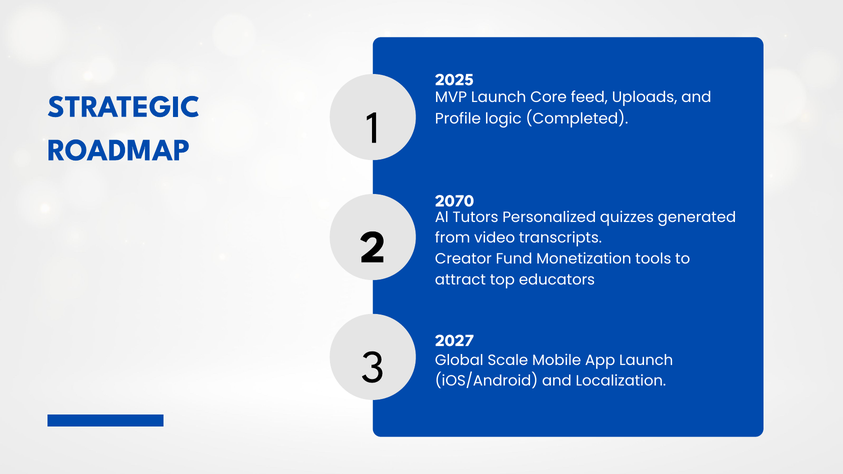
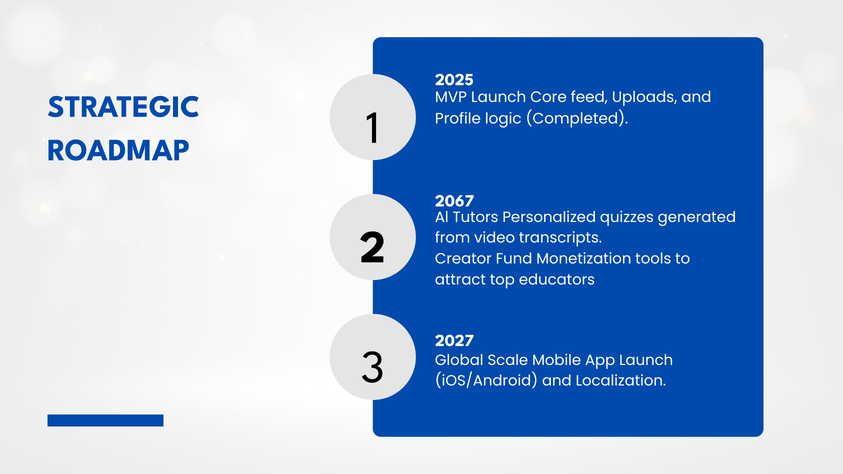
2070: 2070 -> 2067
